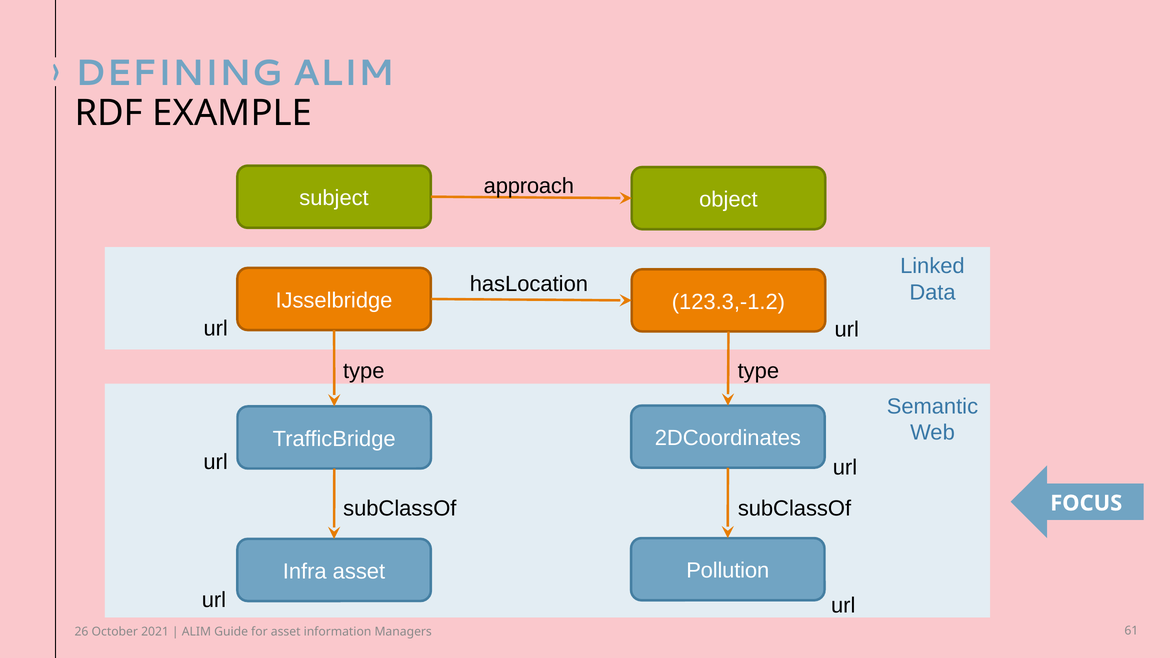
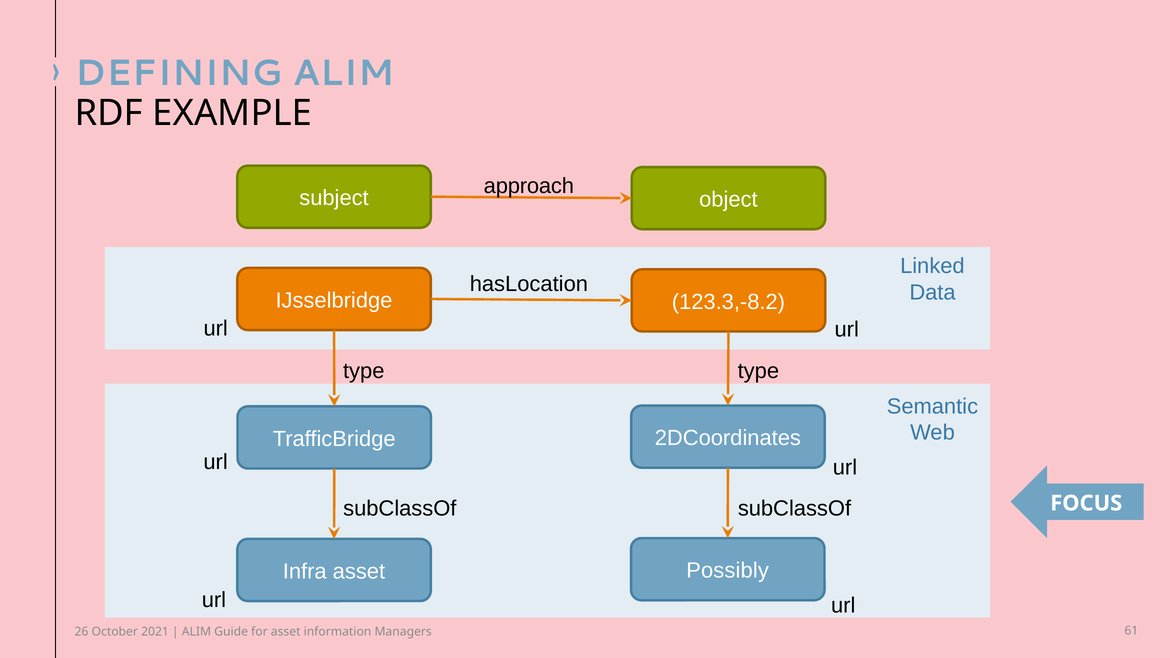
123.3,-1.2: 123.3,-1.2 -> 123.3,-8.2
Pollution: Pollution -> Possibly
